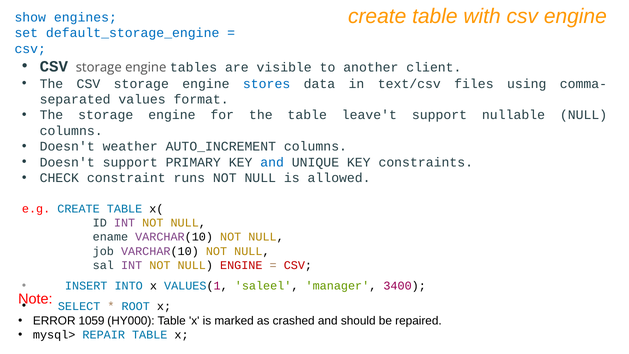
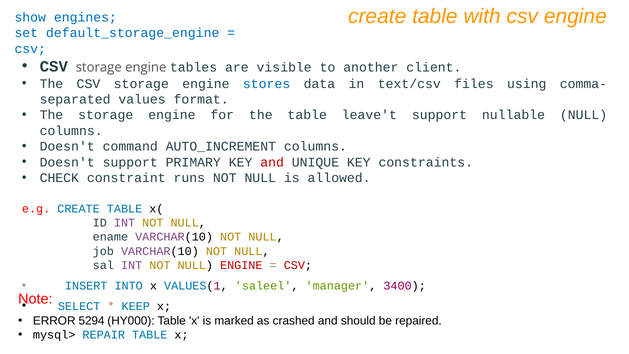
weather: weather -> command
and at (272, 162) colour: blue -> red
ROOT: ROOT -> KEEP
1059: 1059 -> 5294
